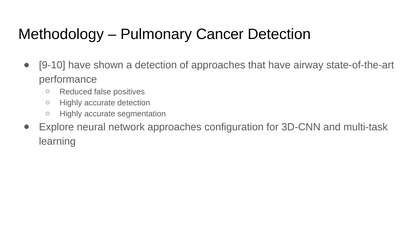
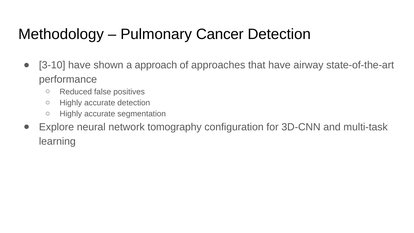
9-10: 9-10 -> 3-10
a detection: detection -> approach
network approaches: approaches -> tomography
